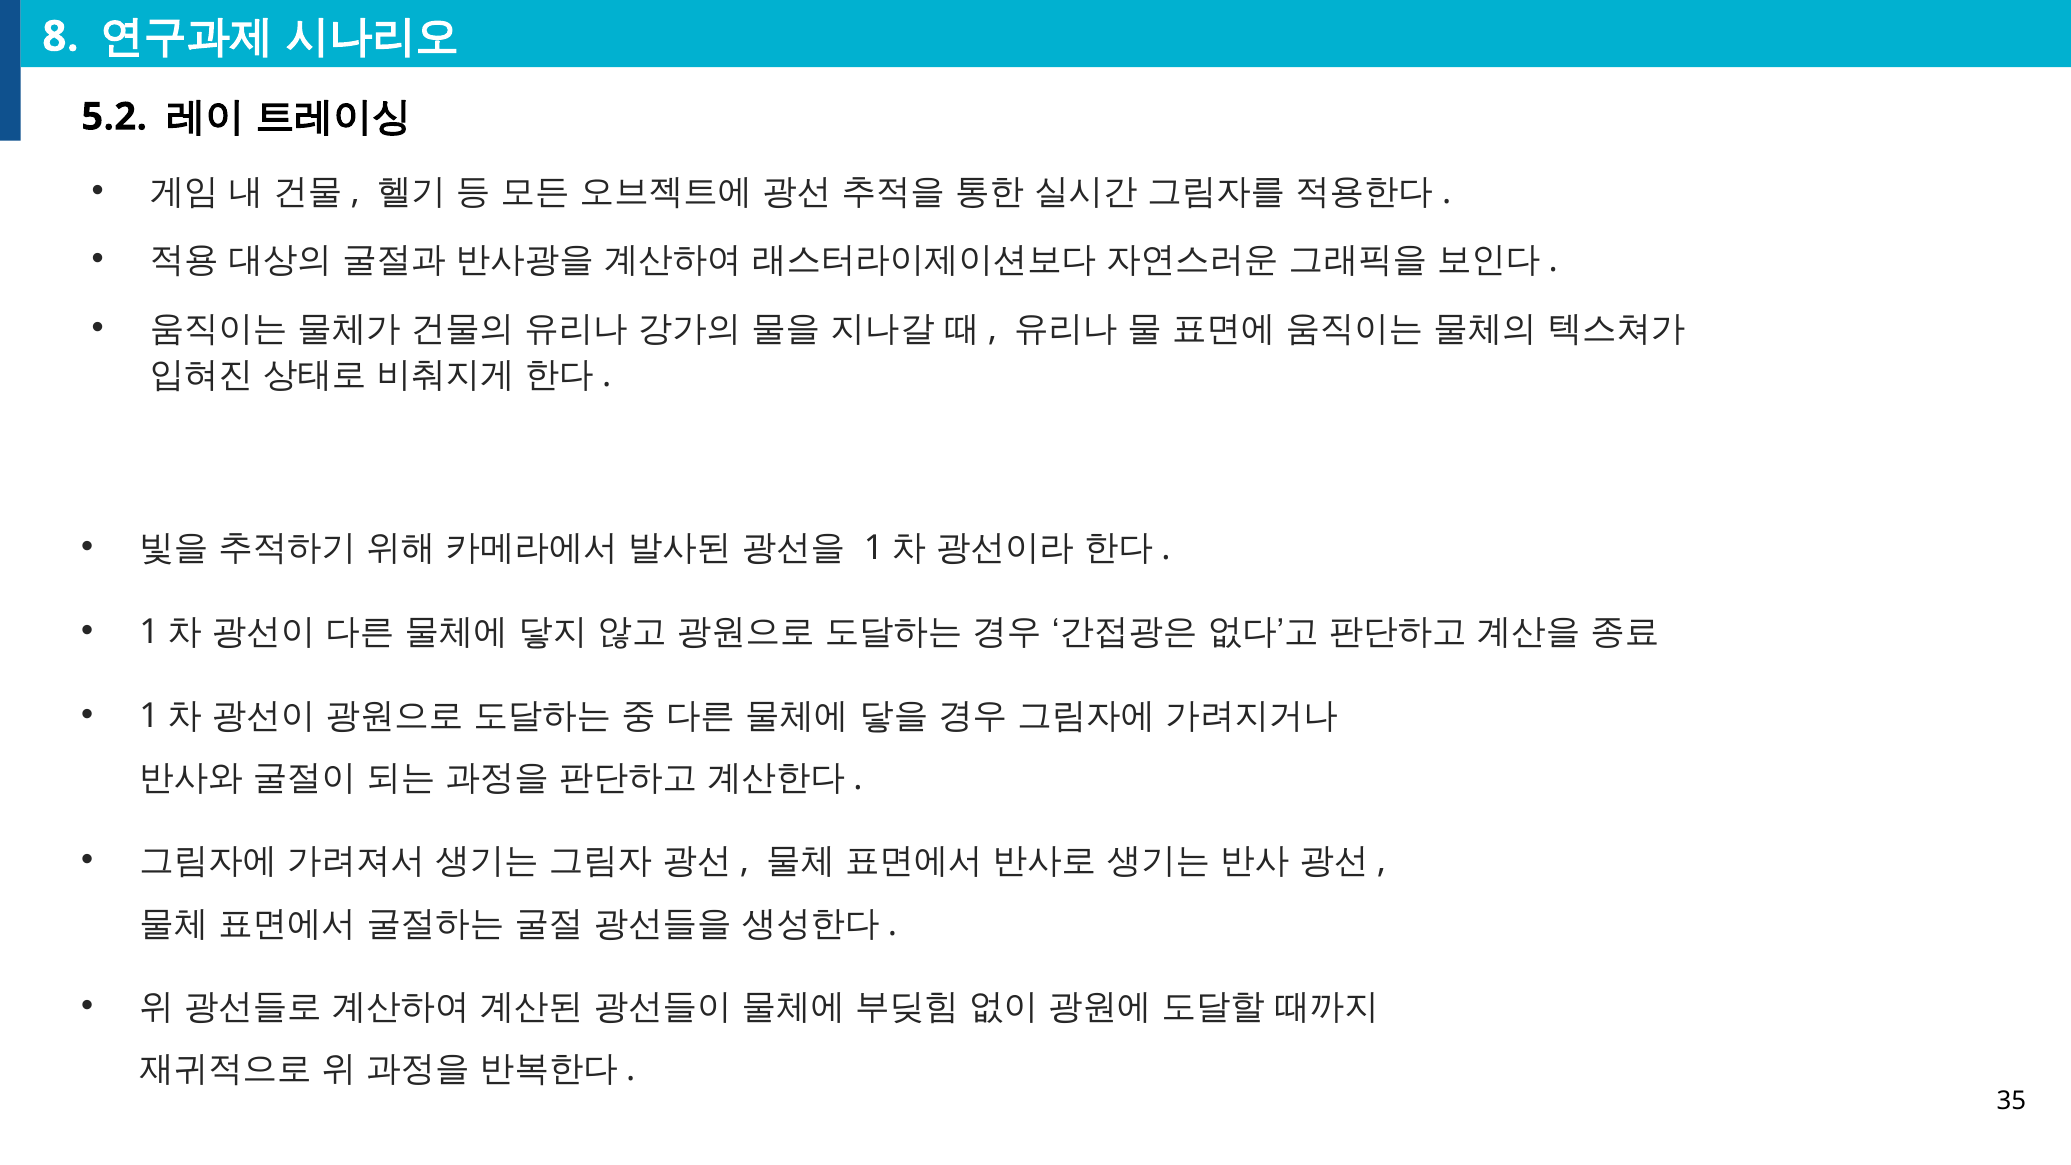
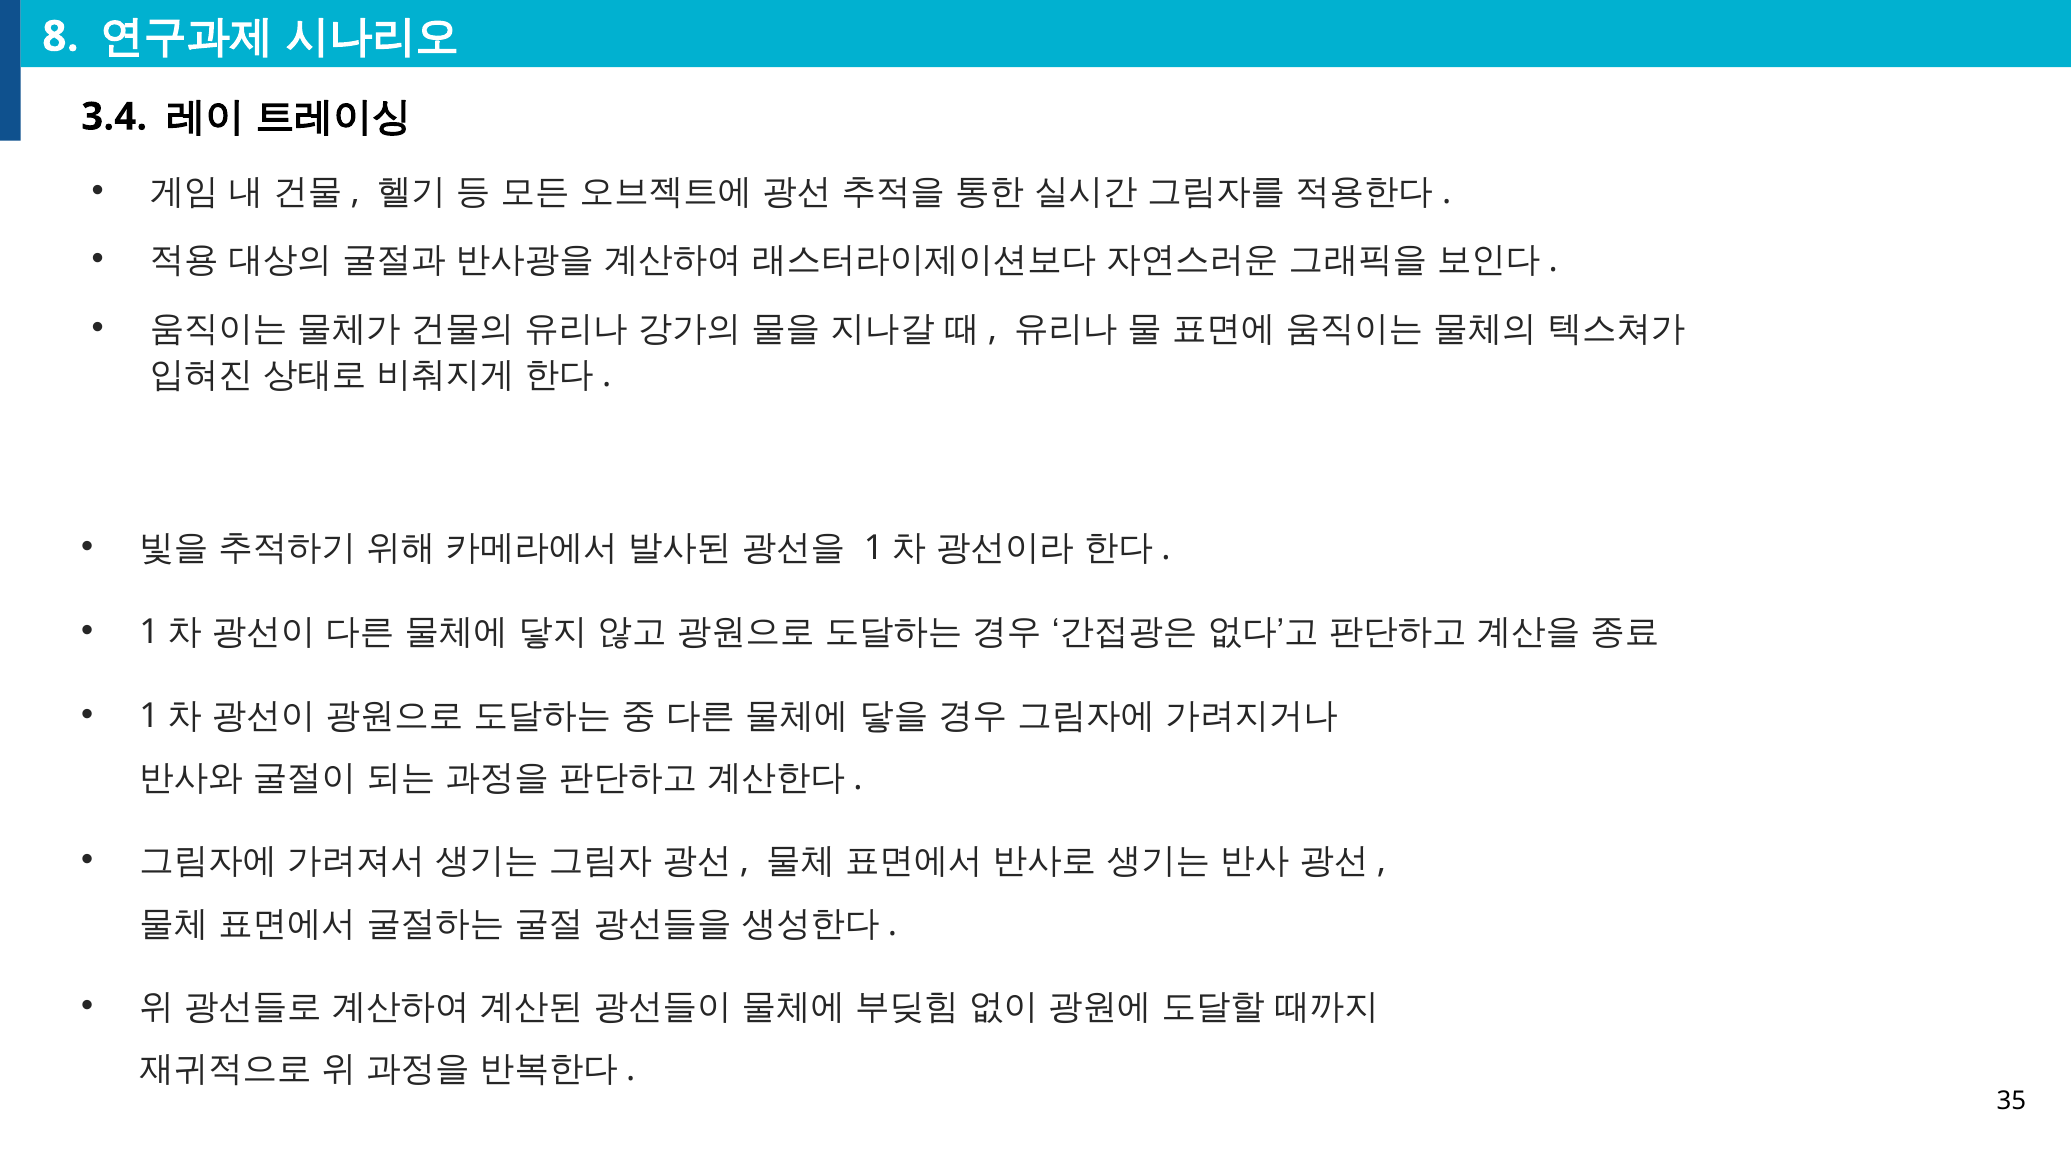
5.2: 5.2 -> 3.4
